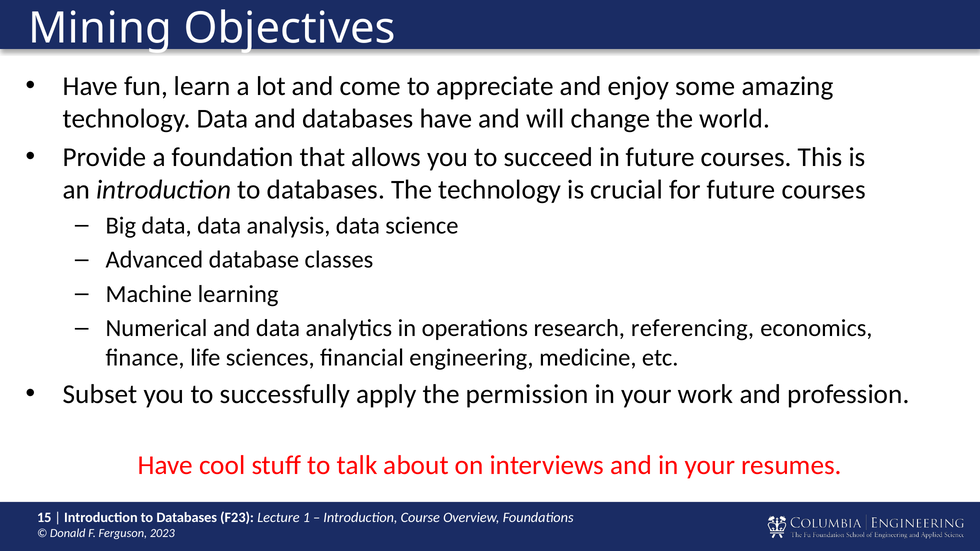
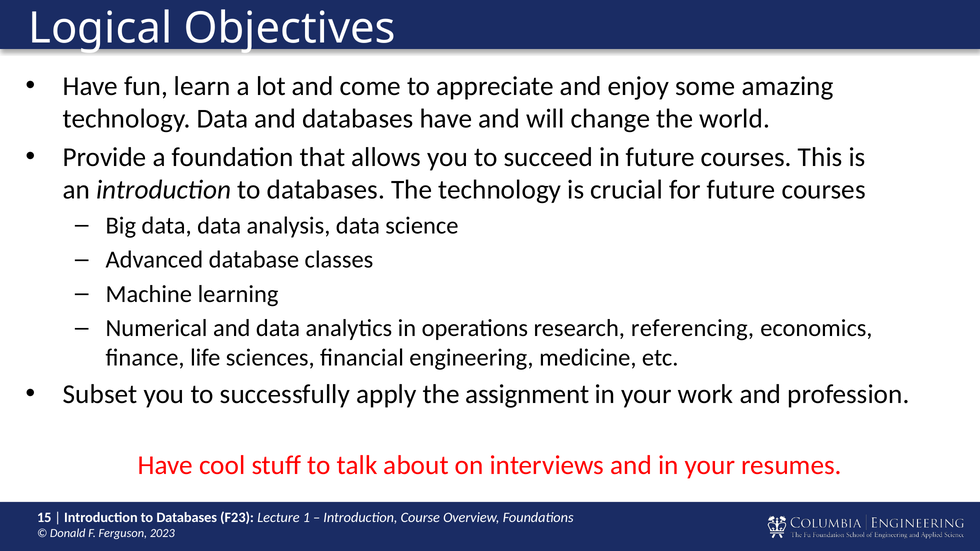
Mining: Mining -> Logical
permission: permission -> assignment
